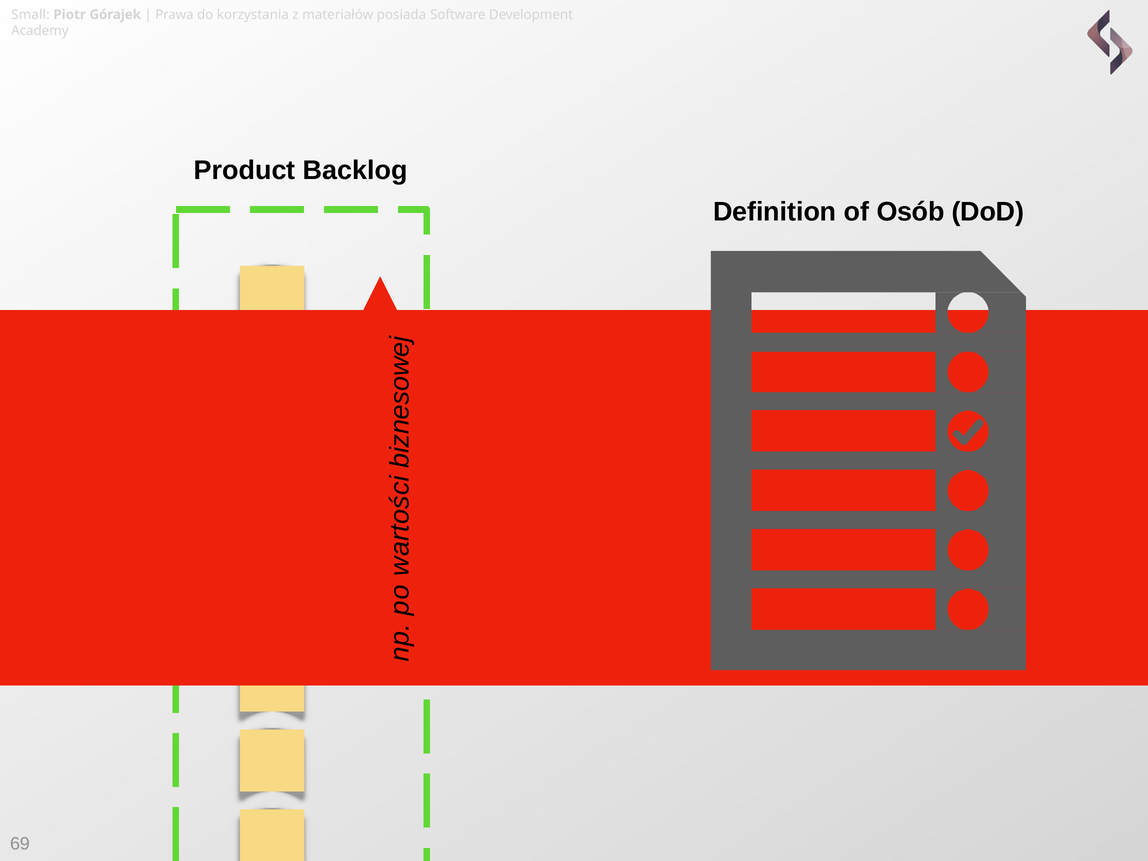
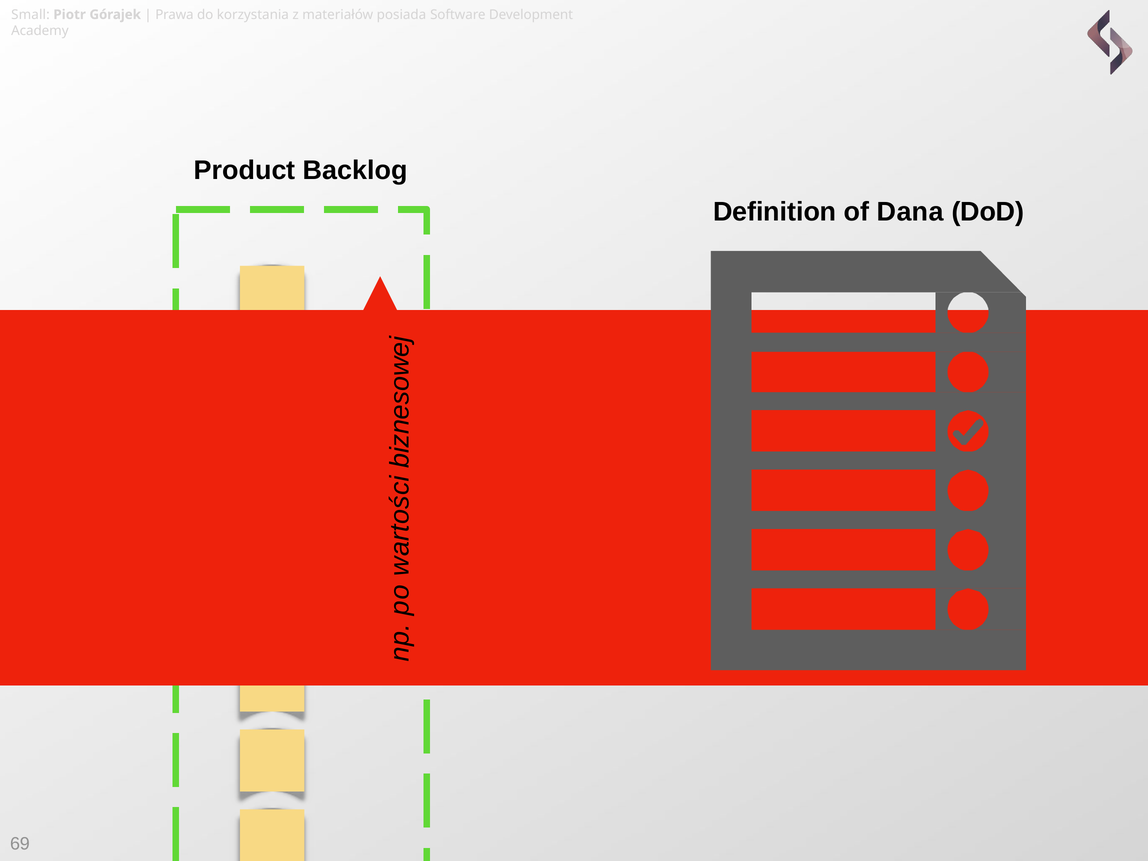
Osób: Osób -> Dana
